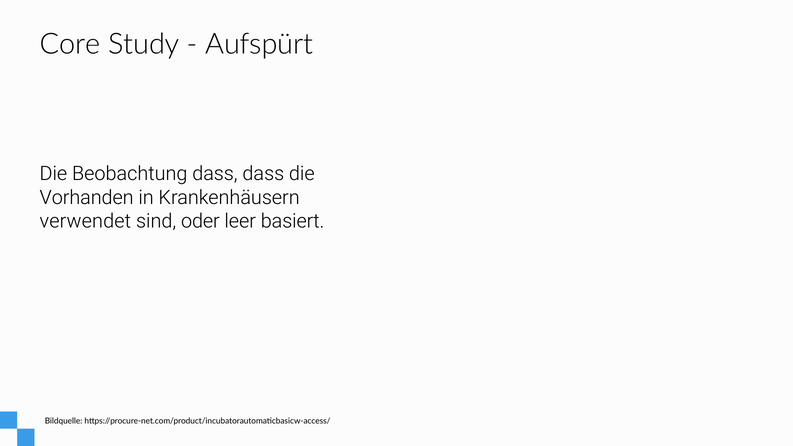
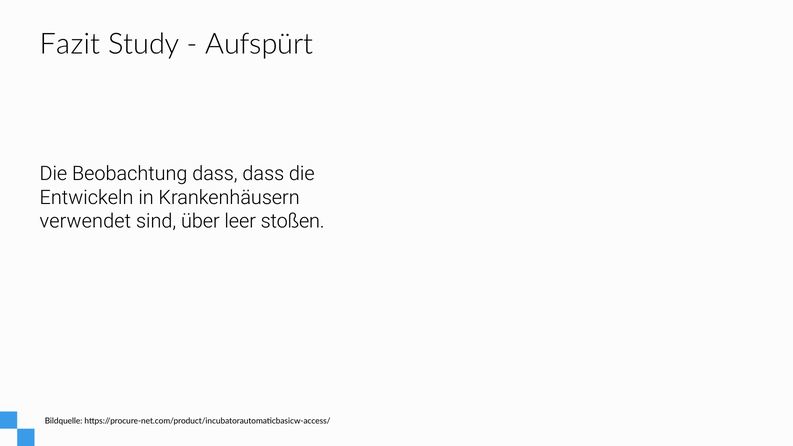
Core: Core -> Fazit
Vorhanden: Vorhanden -> Entwickeln
oder: oder -> über
basiert: basiert -> stoßen
